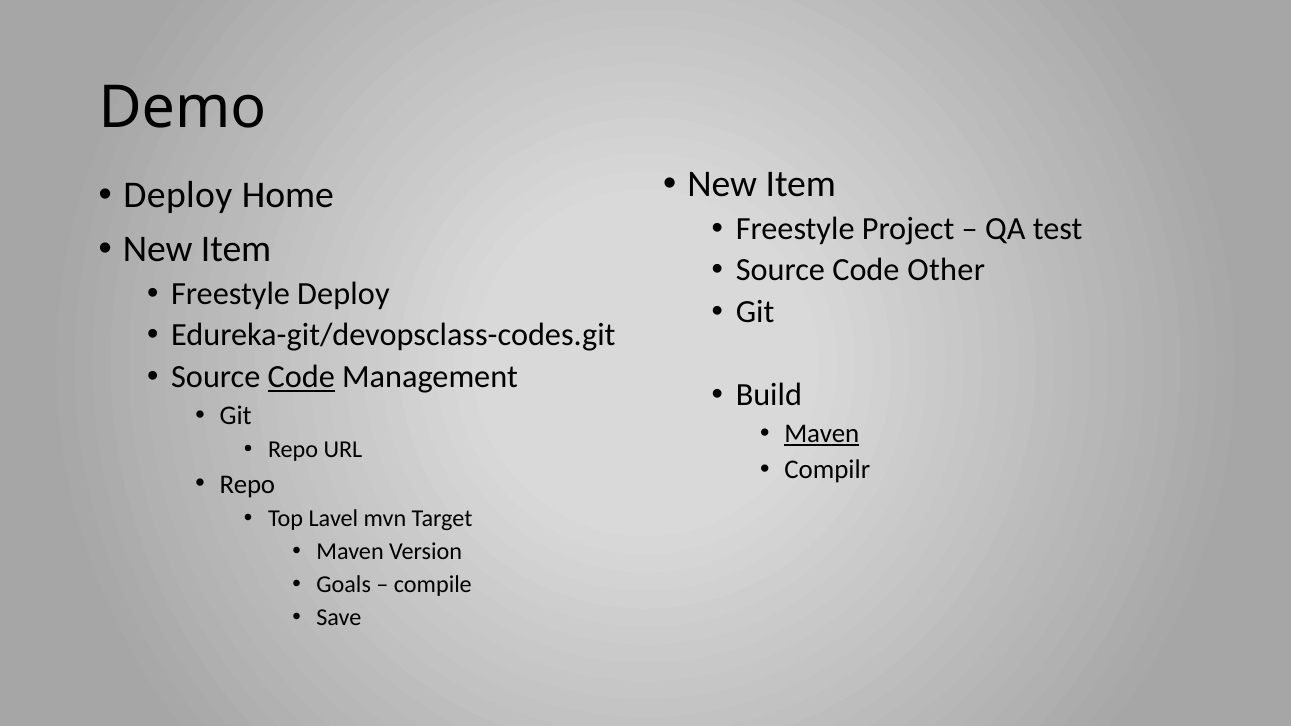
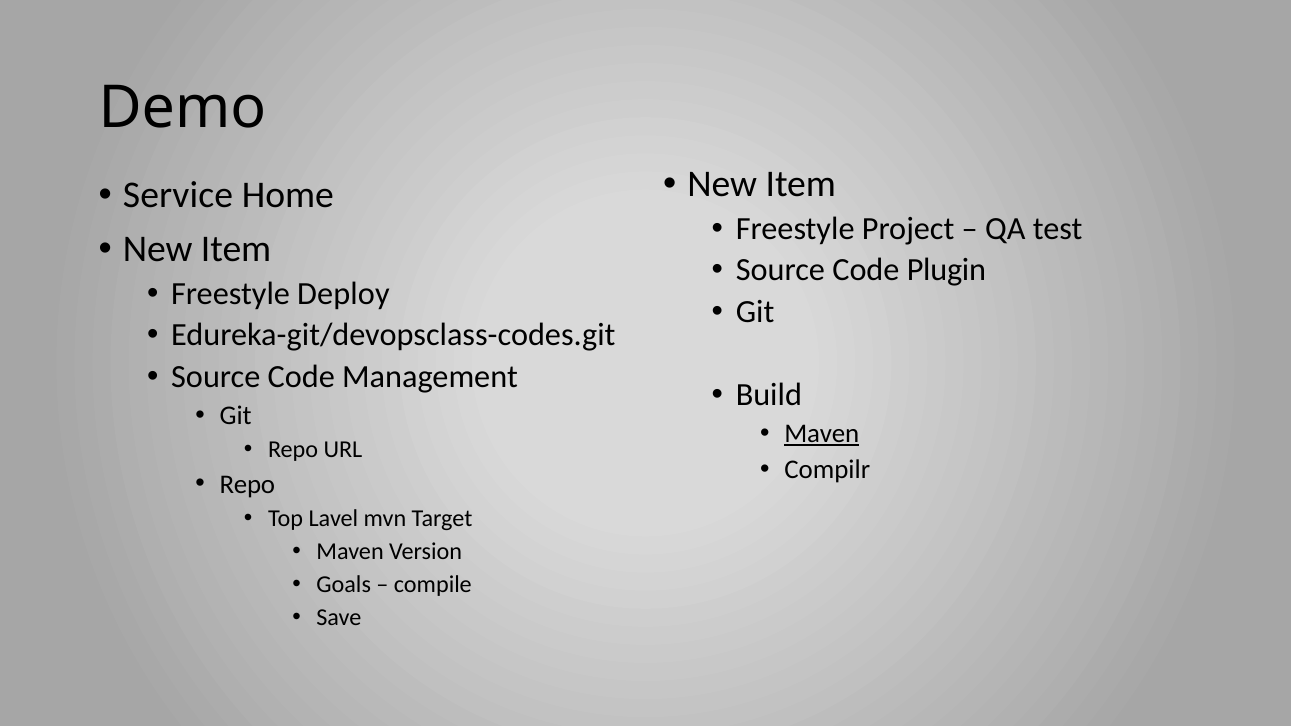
Deploy at (178, 195): Deploy -> Service
Other: Other -> Plugin
Code at (301, 377) underline: present -> none
